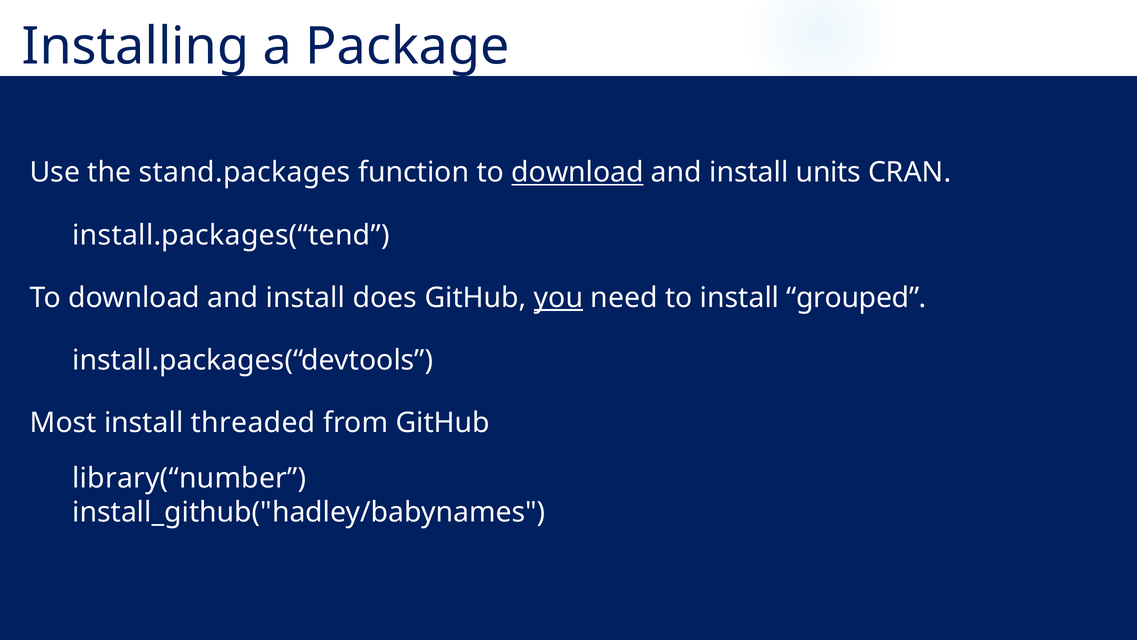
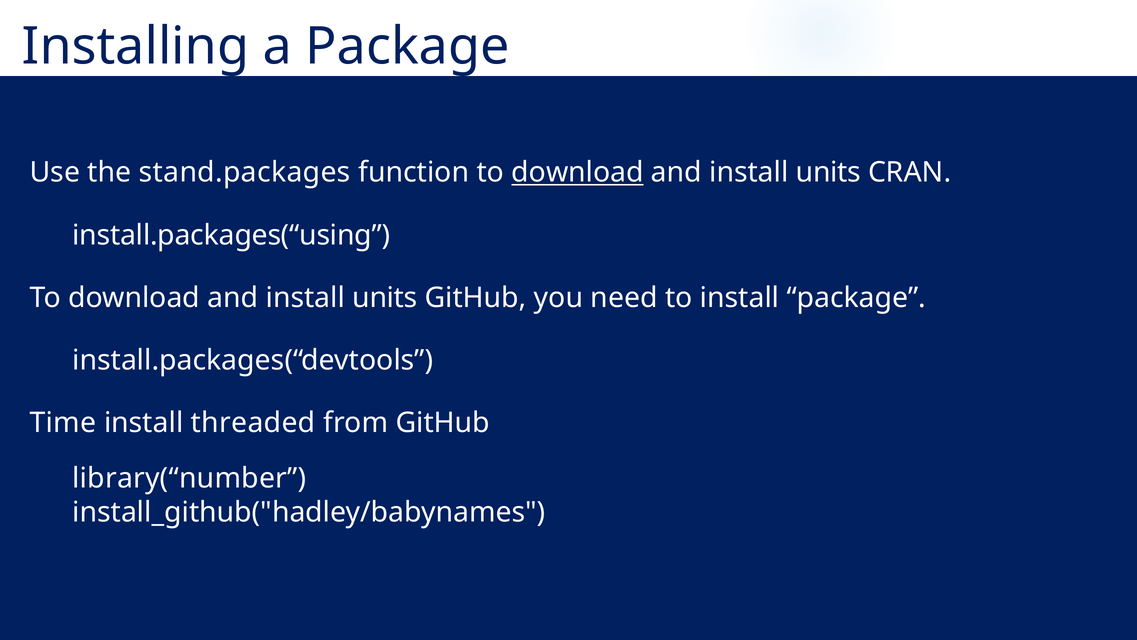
install.packages(“tend: install.packages(“tend -> install.packages(“using
does at (385, 298): does -> units
you underline: present -> none
install grouped: grouped -> package
Most: Most -> Time
